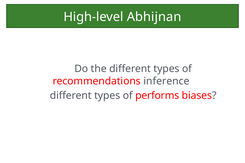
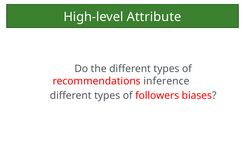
Abhijnan: Abhijnan -> Attribute
performs: performs -> followers
